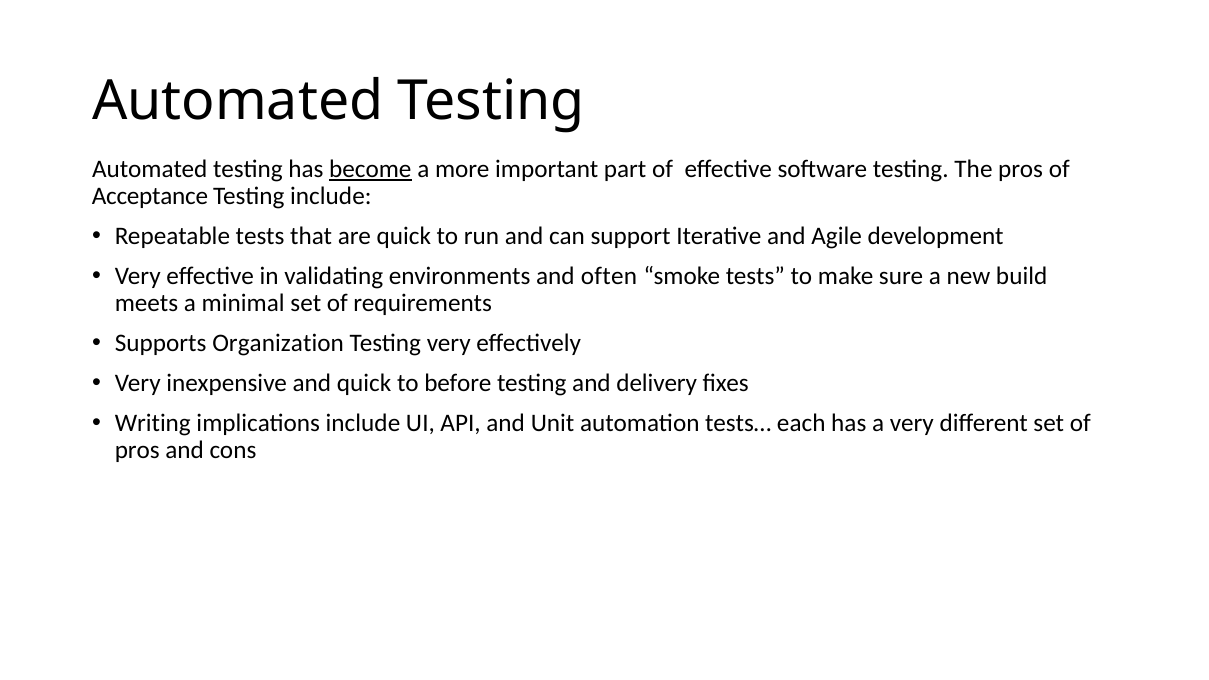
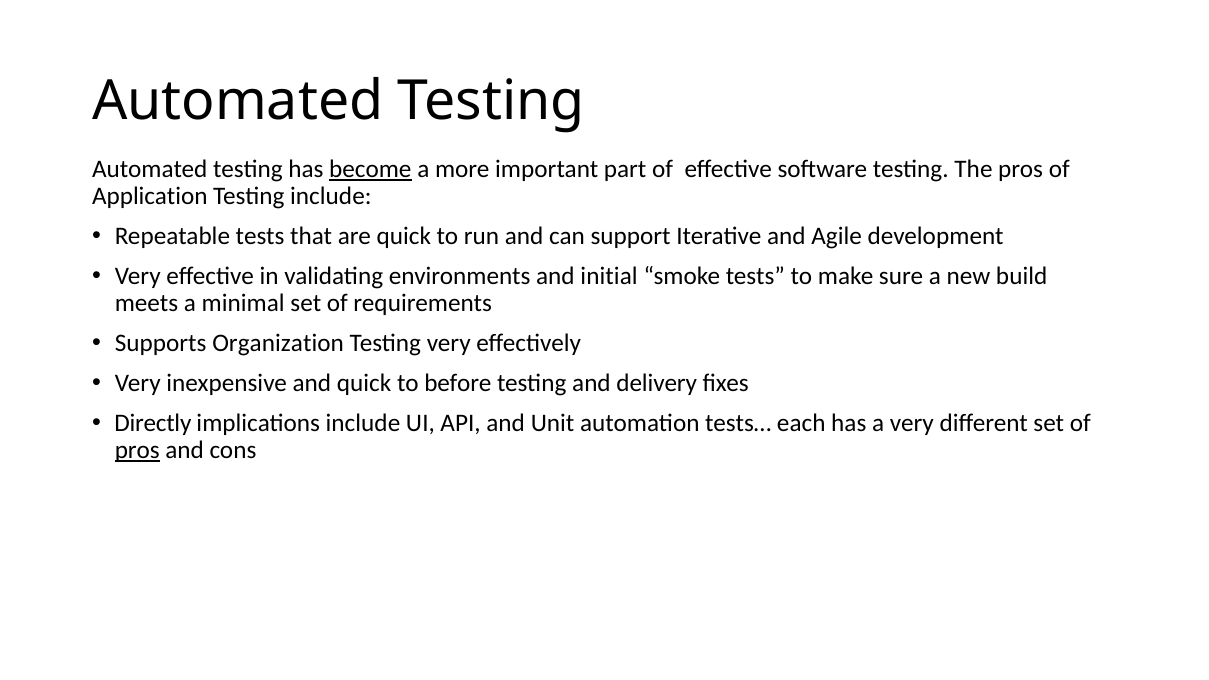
Acceptance: Acceptance -> Application
often: often -> initial
Writing: Writing -> Directly
pros at (137, 450) underline: none -> present
